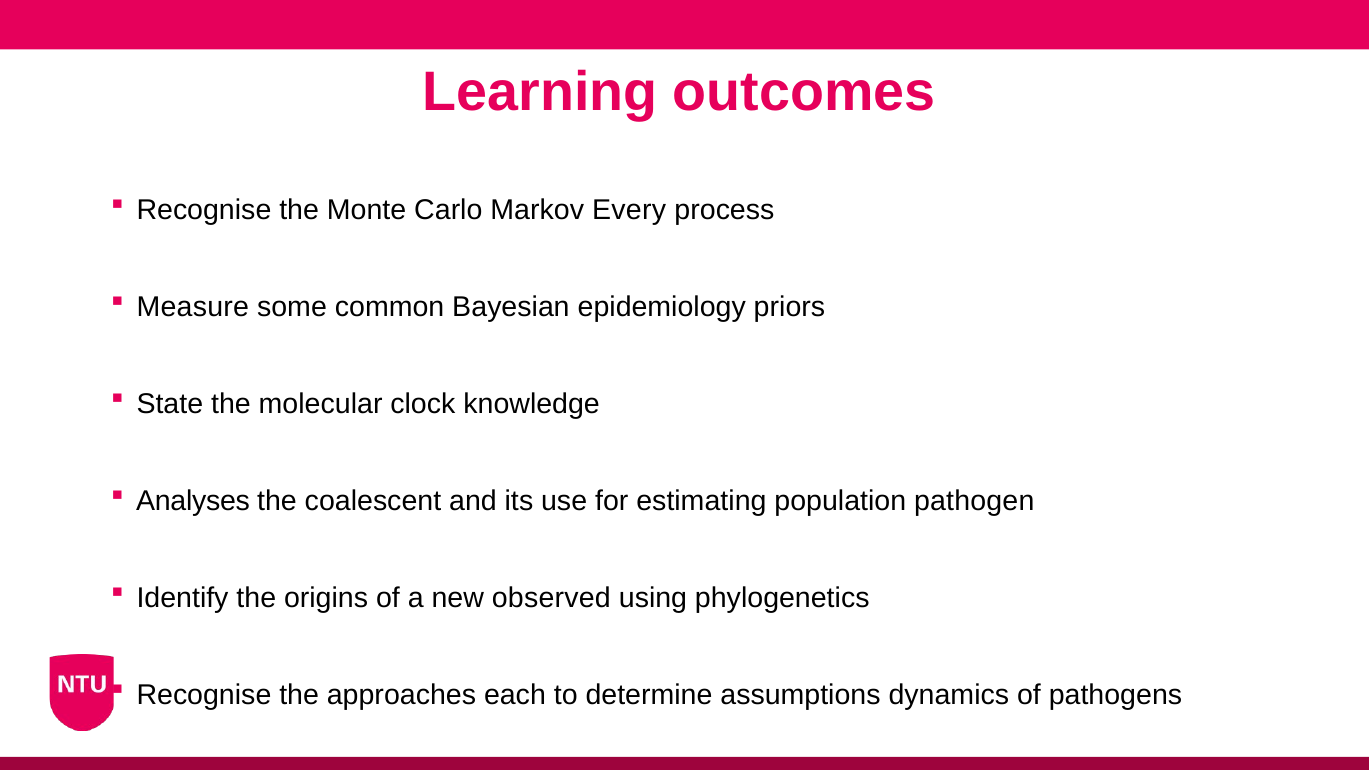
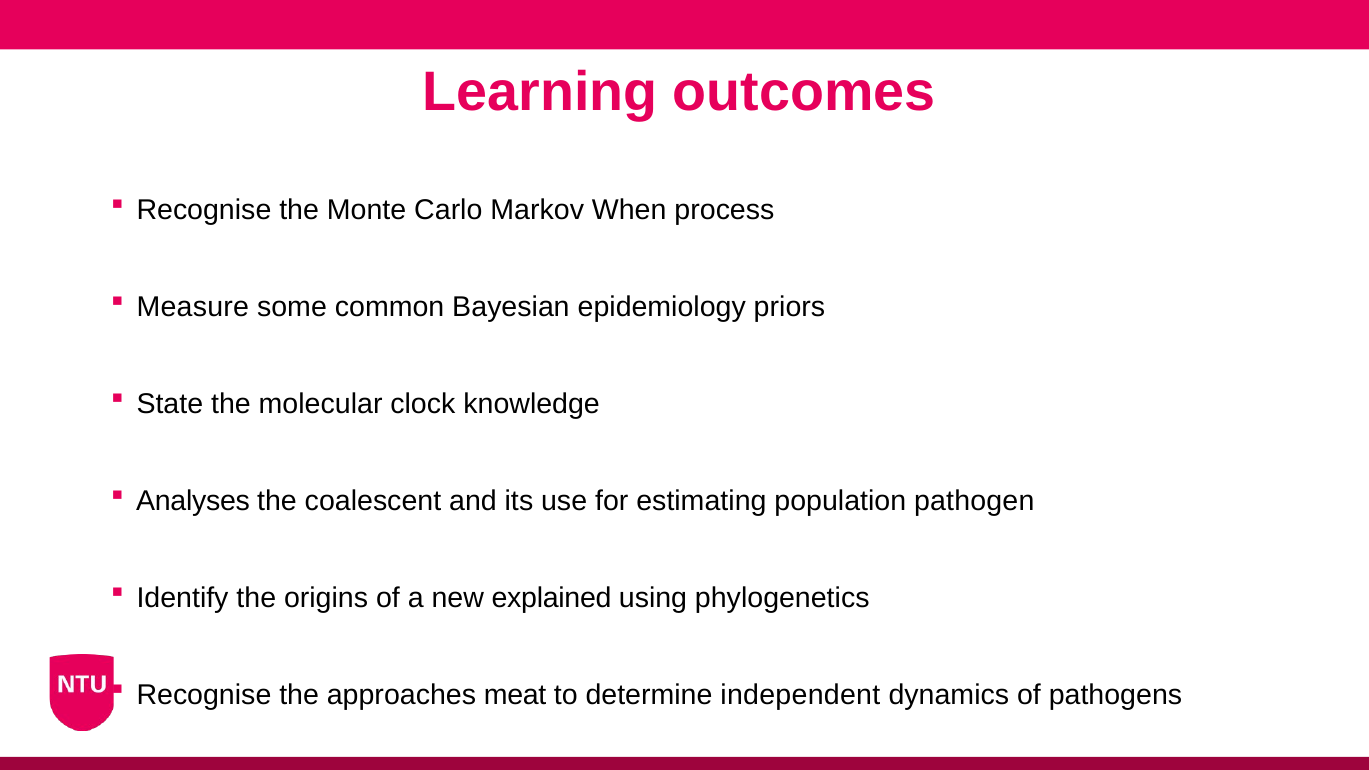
Every: Every -> When
observed: observed -> explained
each: each -> meat
assumptions: assumptions -> independent
